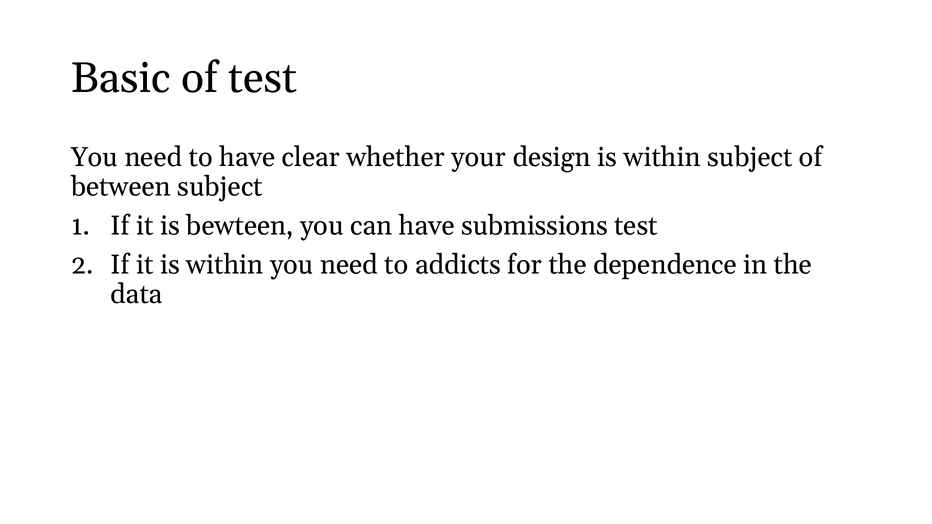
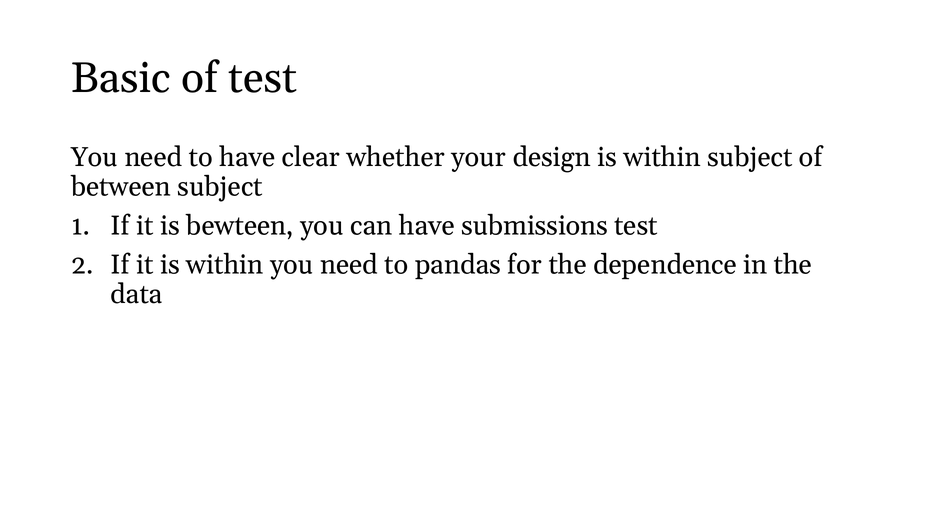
addicts: addicts -> pandas
